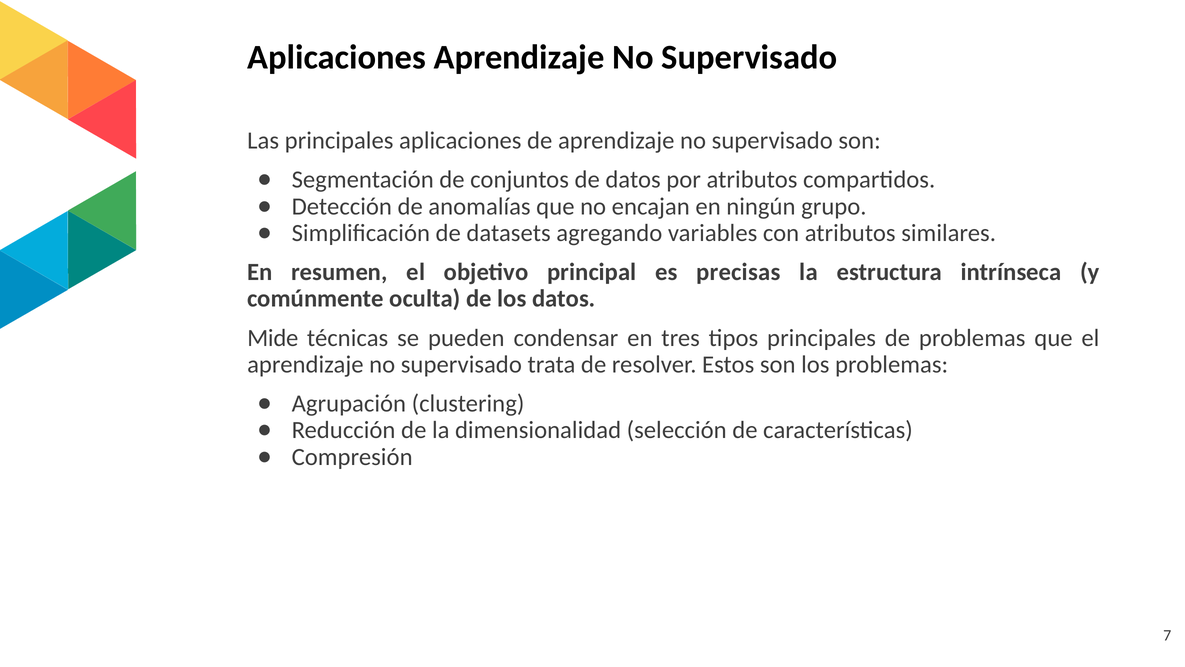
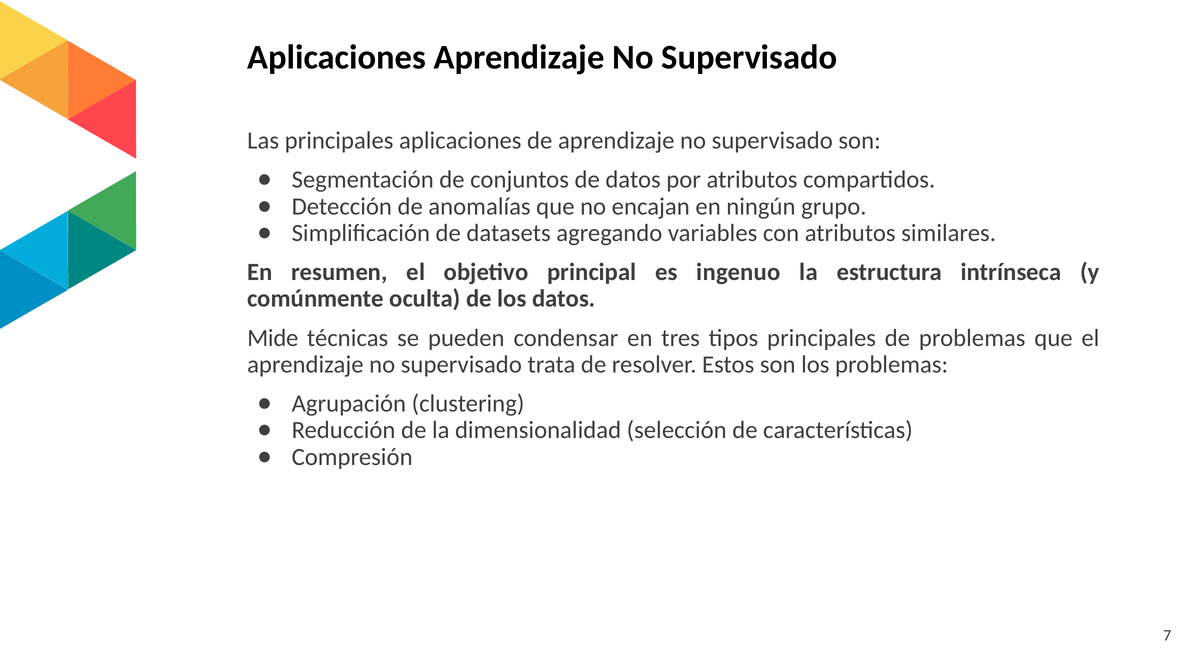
precisas: precisas -> ingenuo
